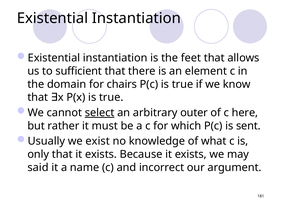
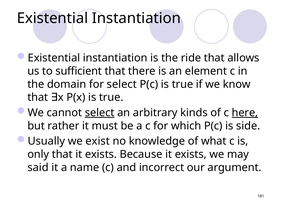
feet: feet -> ride
for chairs: chairs -> select
outer: outer -> kinds
here underline: none -> present
sent: sent -> side
